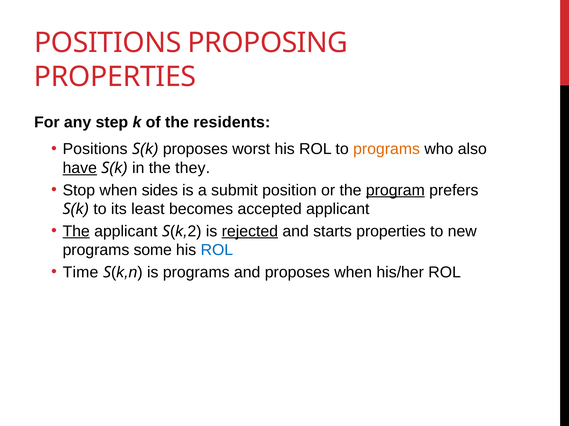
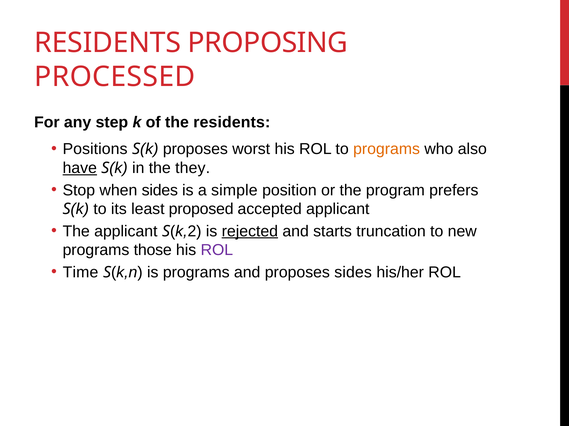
POSITIONS at (108, 43): POSITIONS -> RESIDENTS
PROPERTIES at (115, 77): PROPERTIES -> PROCESSED
submit: submit -> simple
program underline: present -> none
becomes: becomes -> proposed
The at (76, 232) underline: present -> none
starts properties: properties -> truncation
some: some -> those
ROL at (217, 251) colour: blue -> purple
proposes when: when -> sides
